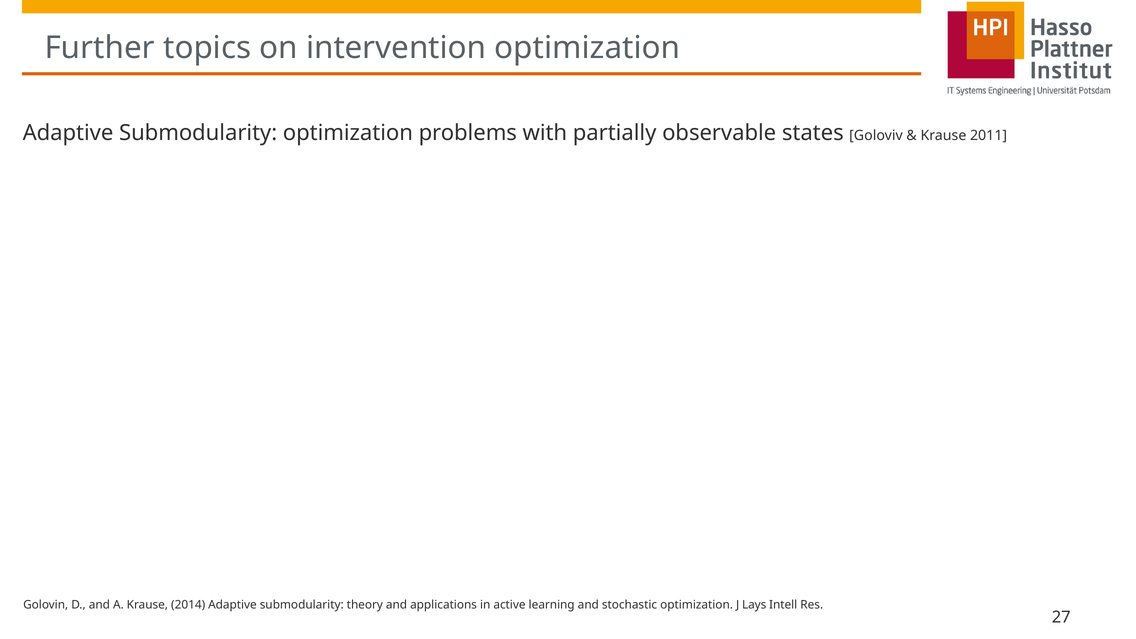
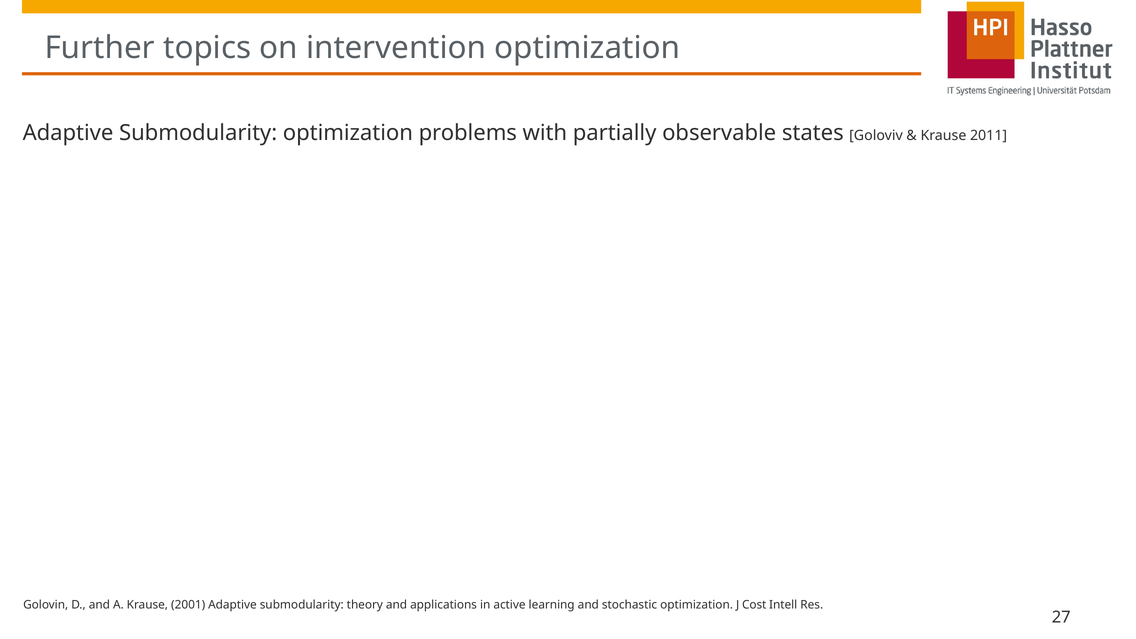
2014: 2014 -> 2001
Lays: Lays -> Cost
